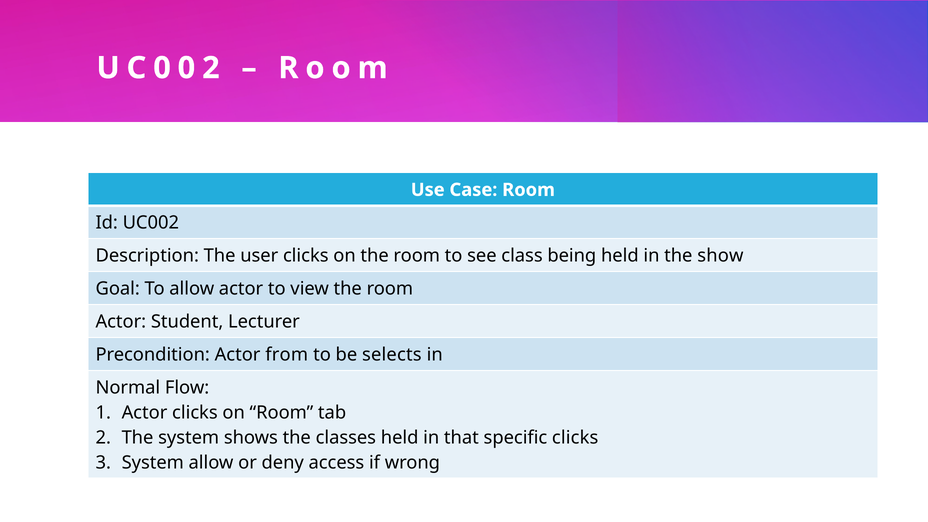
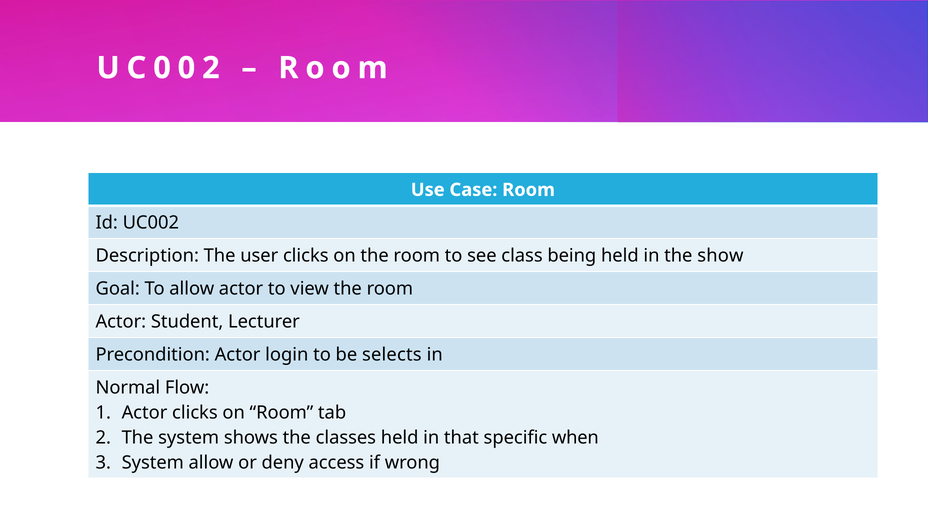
from: from -> login
specific clicks: clicks -> when
